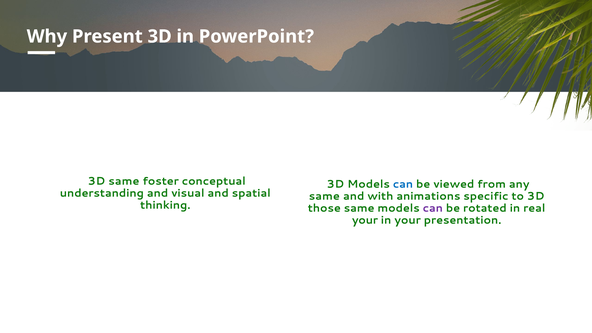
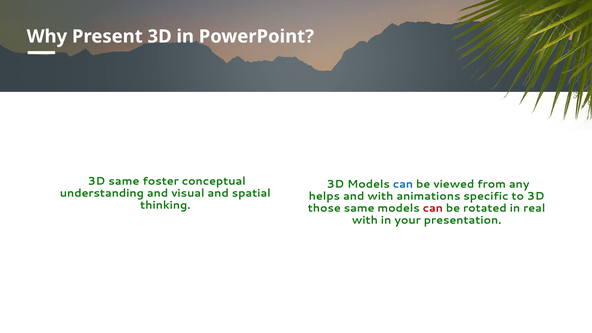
same at (324, 196): same -> helps
can at (433, 208) colour: purple -> red
your at (365, 220): your -> with
